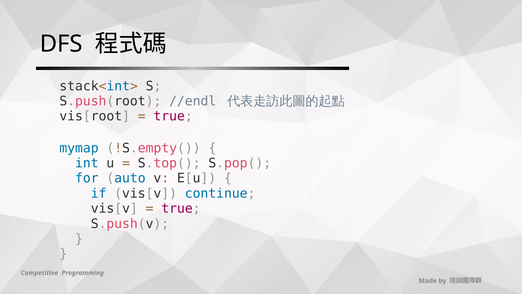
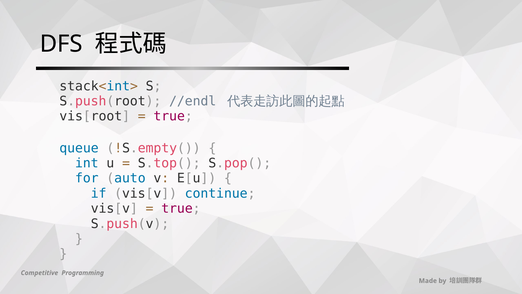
mymap: mymap -> queue
